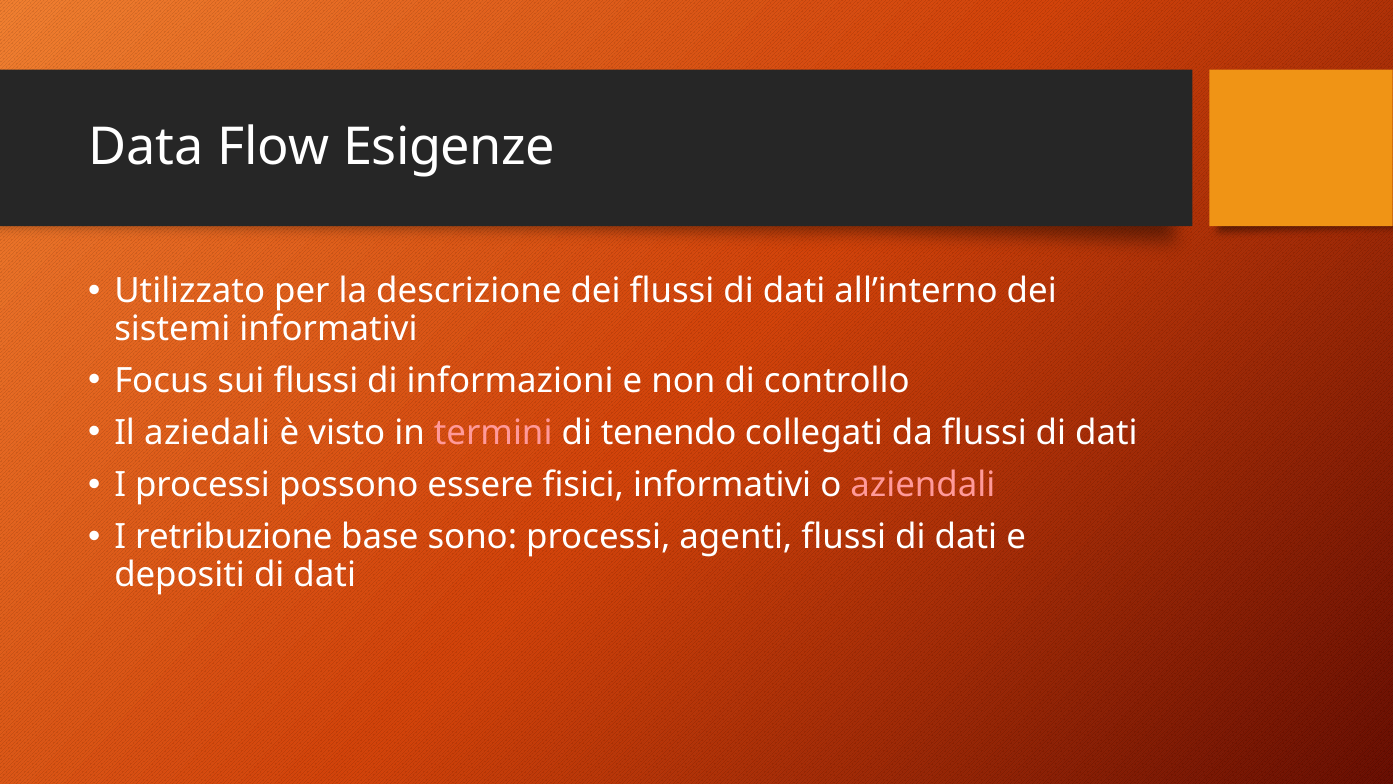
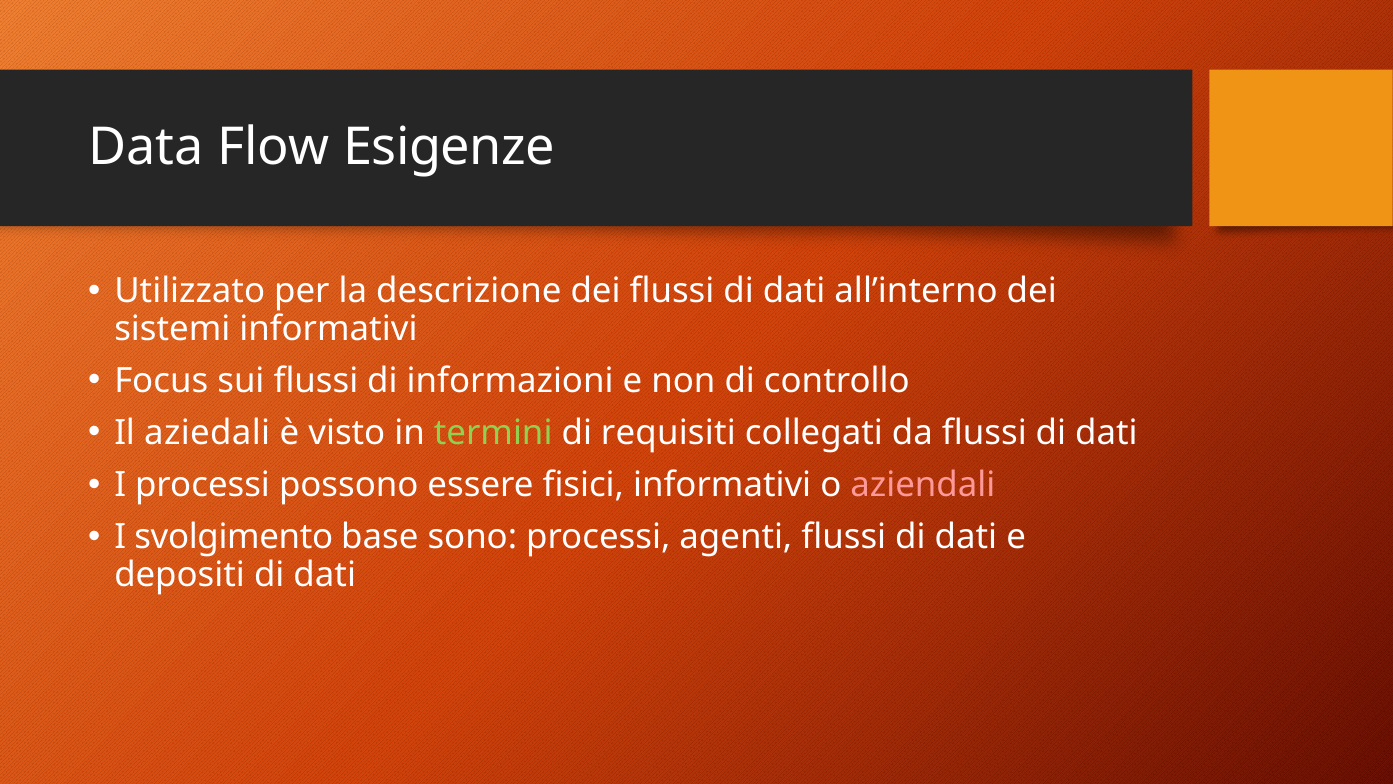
termini colour: pink -> light green
tenendo: tenendo -> requisiti
retribuzione: retribuzione -> svolgimento
